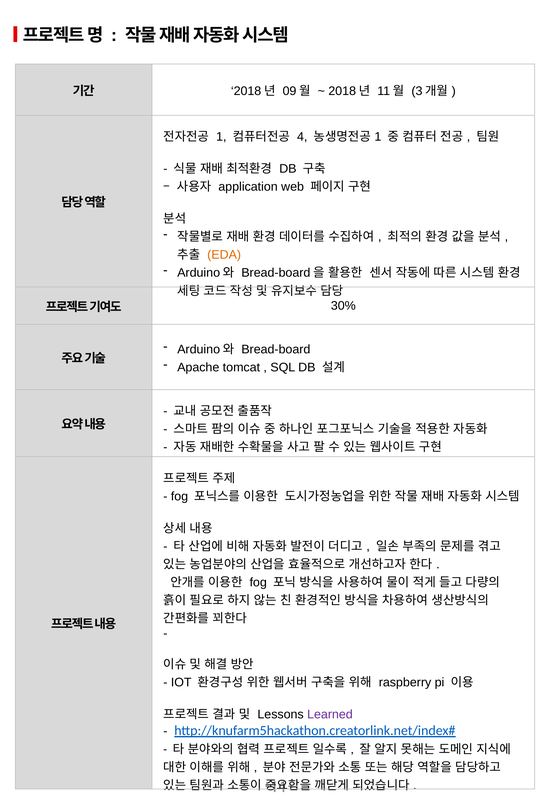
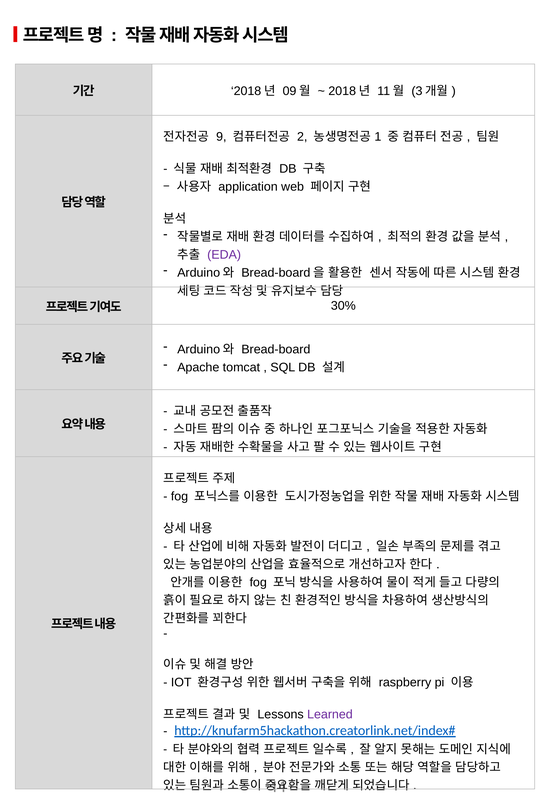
1 at (221, 137): 1 -> 9
4: 4 -> 2
EDA colour: orange -> purple
